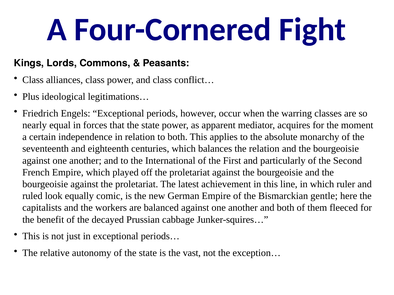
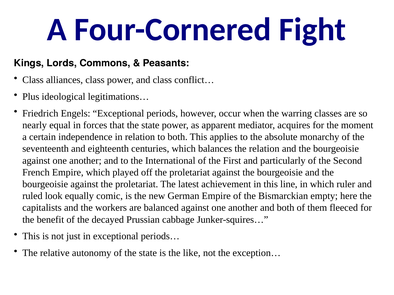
gentle: gentle -> empty
vast: vast -> like
